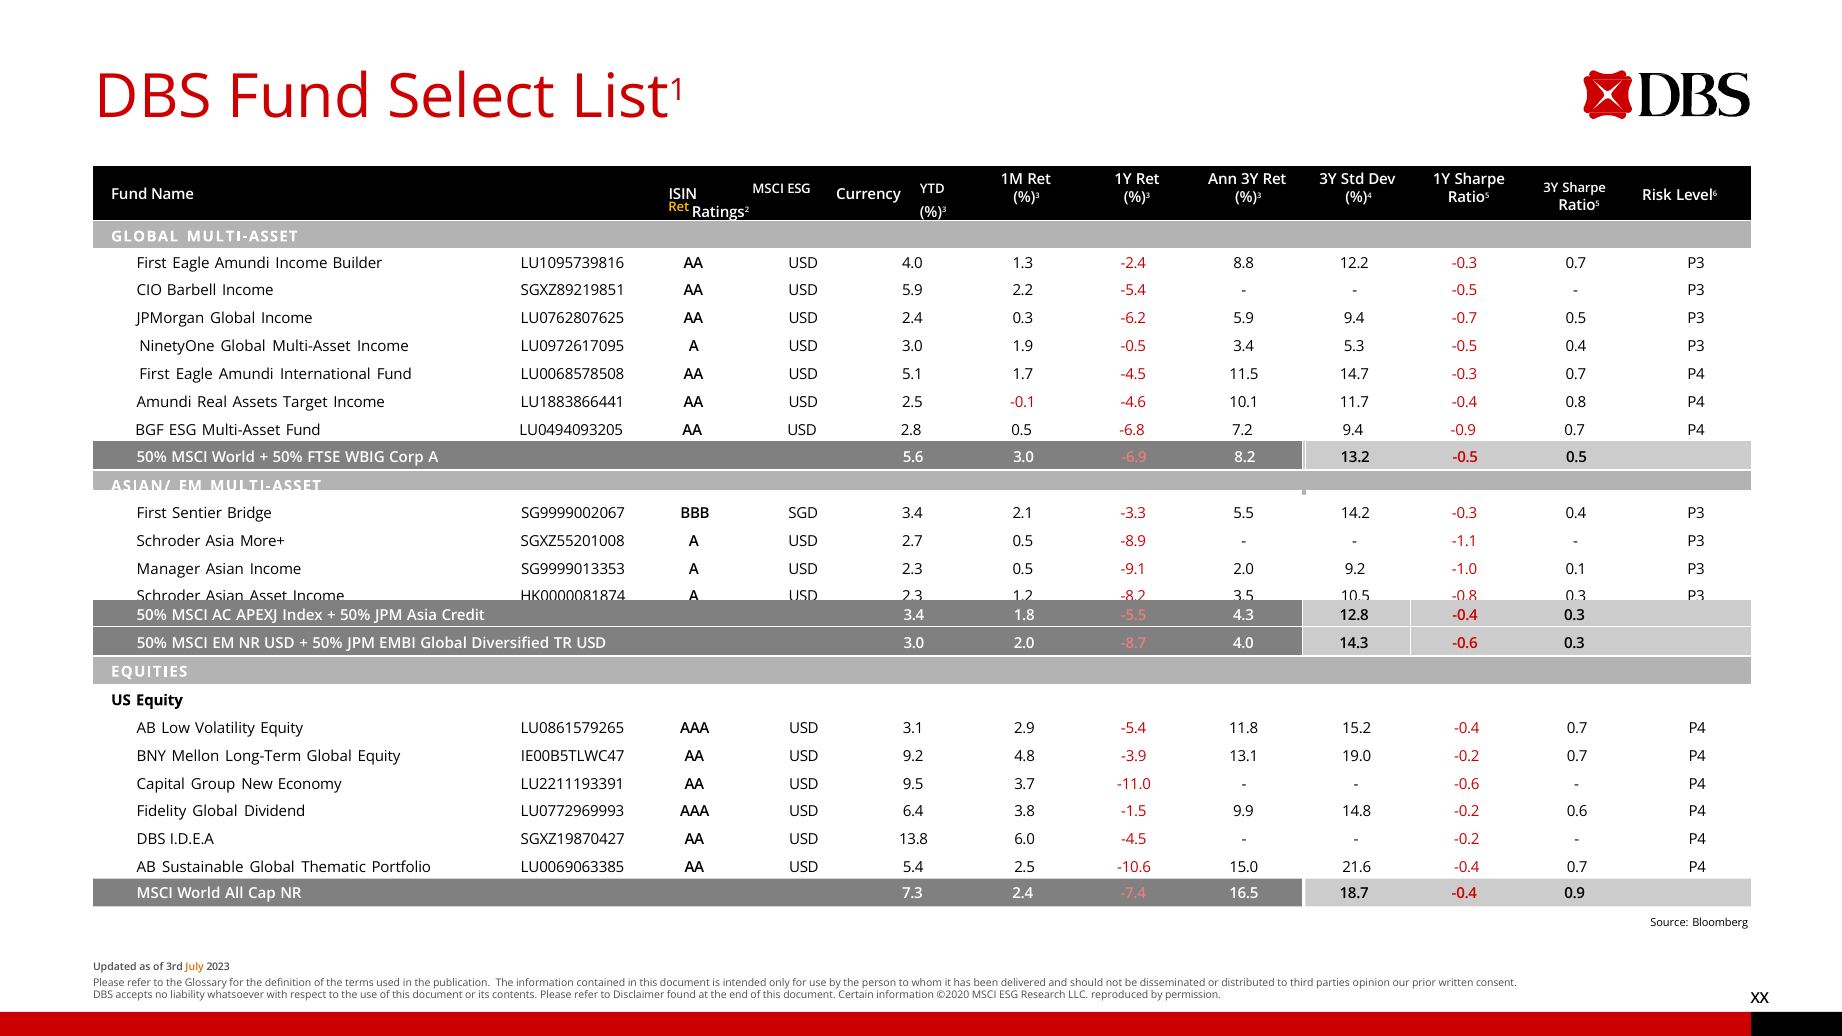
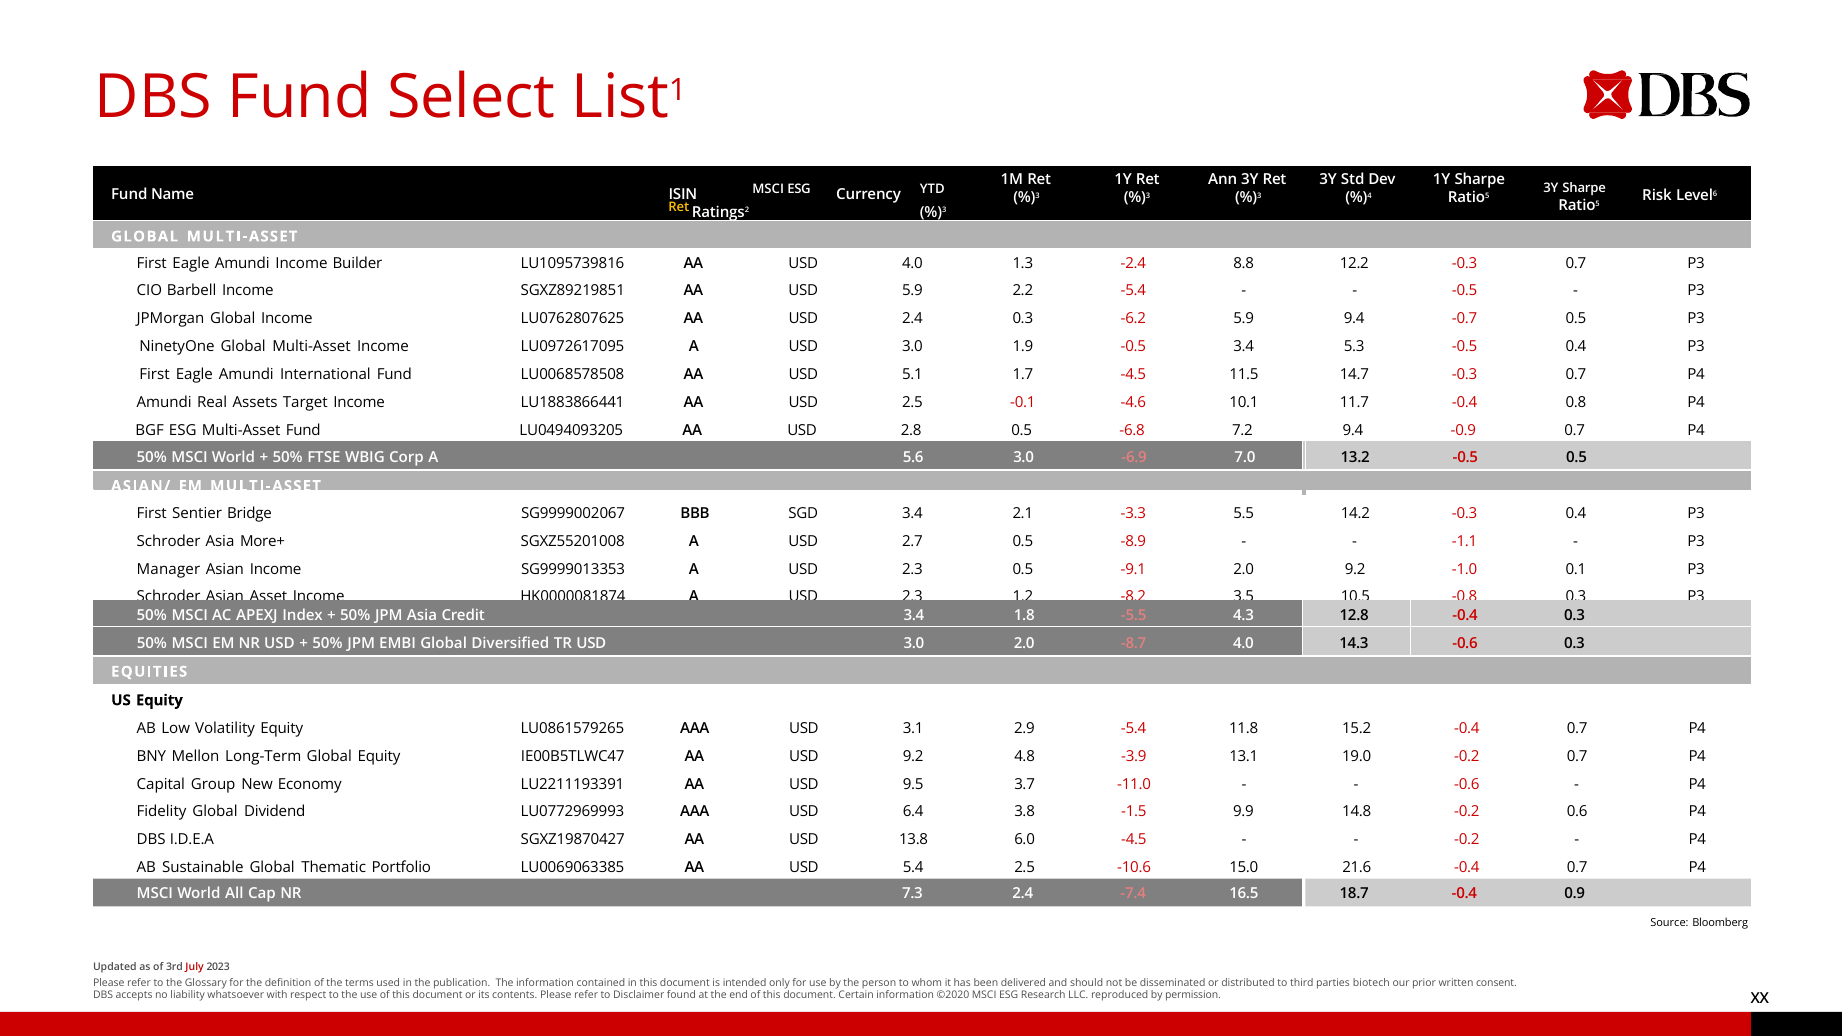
8.2: 8.2 -> 7.0
July colour: orange -> red
opinion: opinion -> biotech
